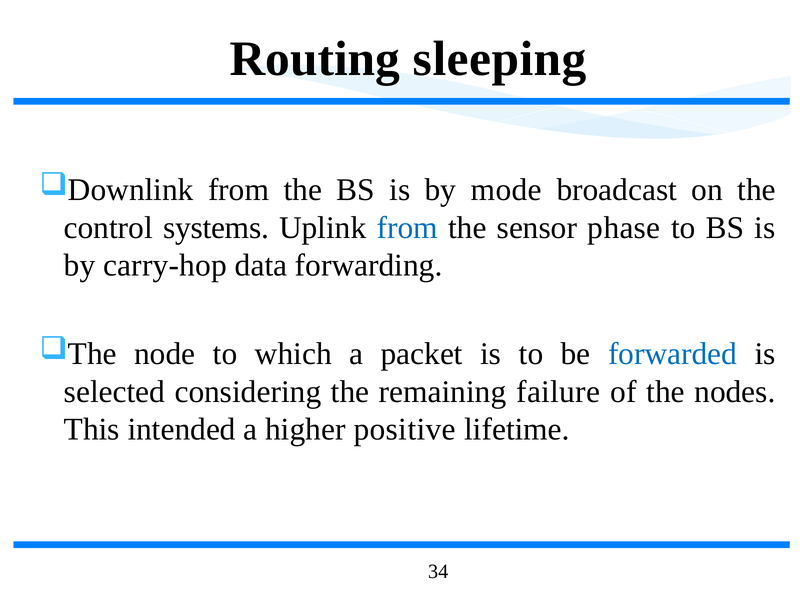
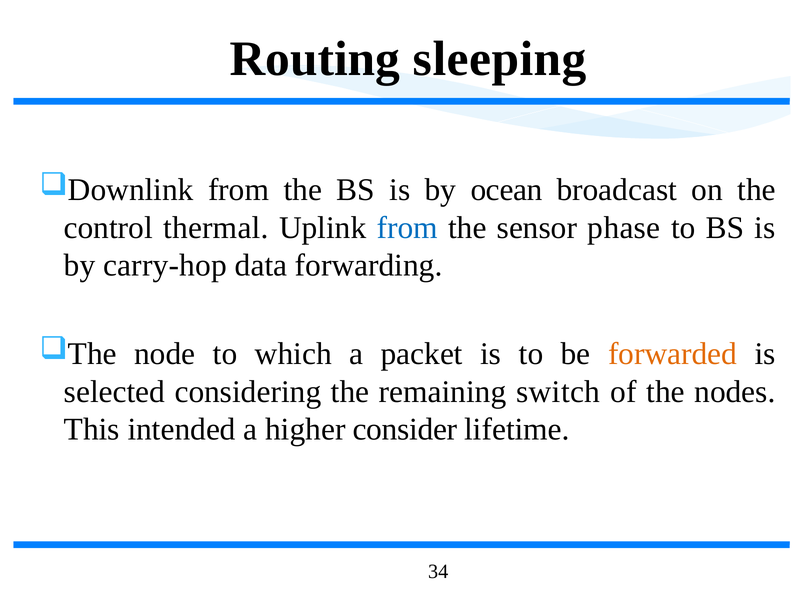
mode: mode -> ocean
systems: systems -> thermal
forwarded colour: blue -> orange
failure: failure -> switch
positive: positive -> consider
